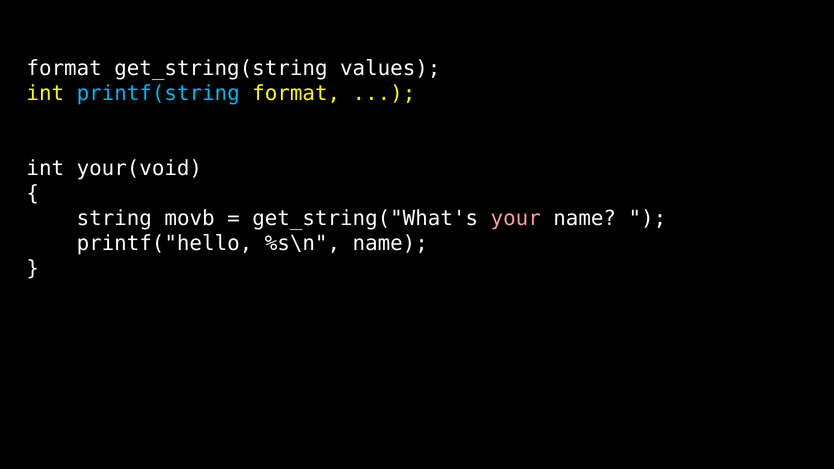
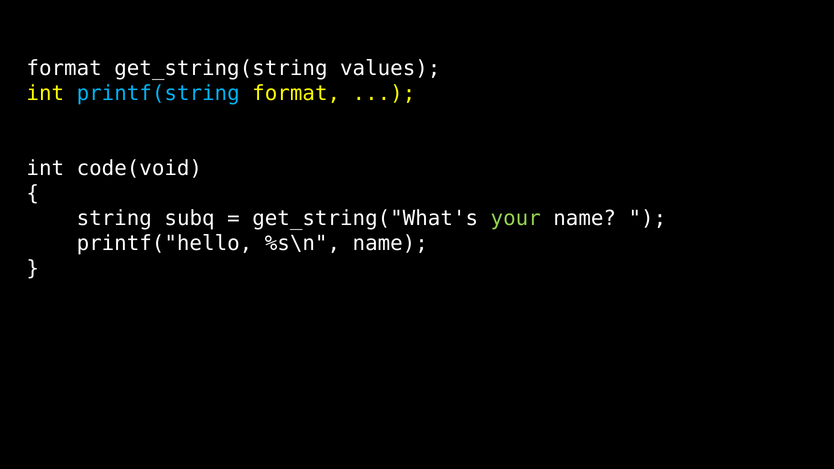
your(void: your(void -> code(void
movb: movb -> subq
your colour: pink -> light green
